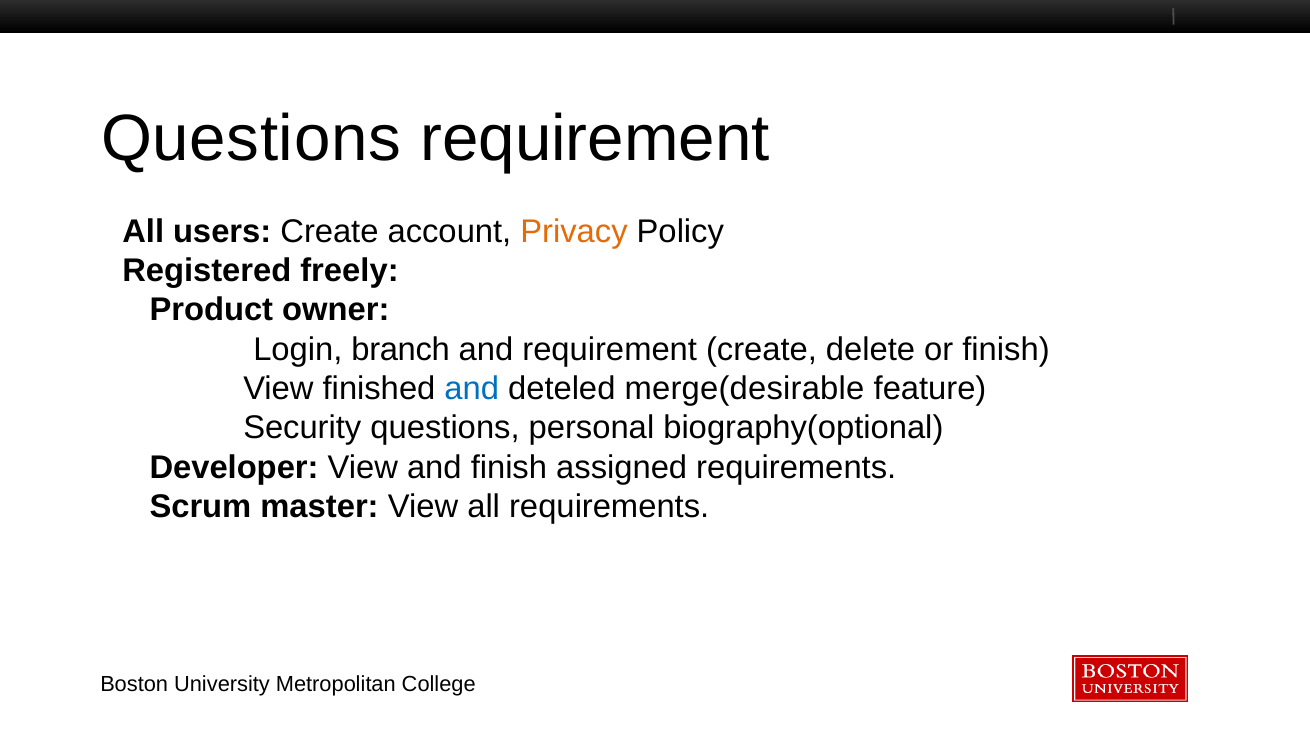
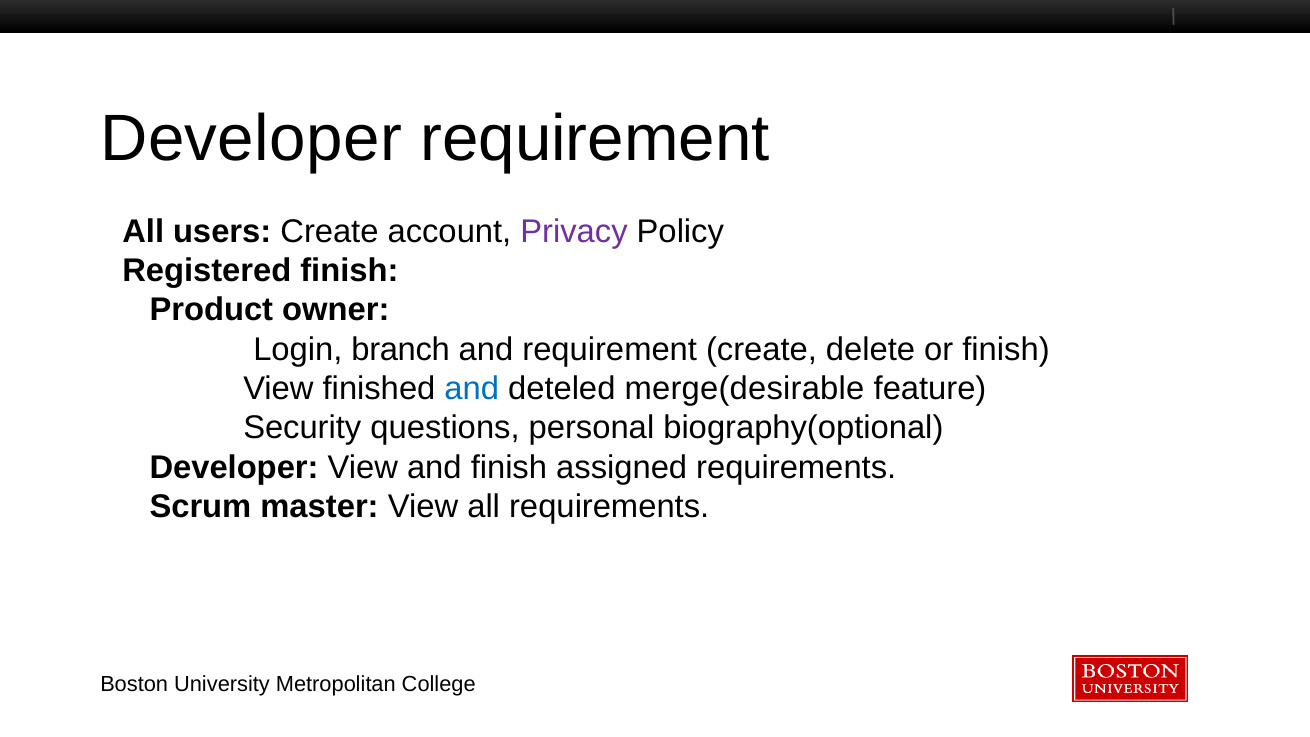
Questions at (251, 139): Questions -> Developer
Privacy colour: orange -> purple
Registered freely: freely -> finish
